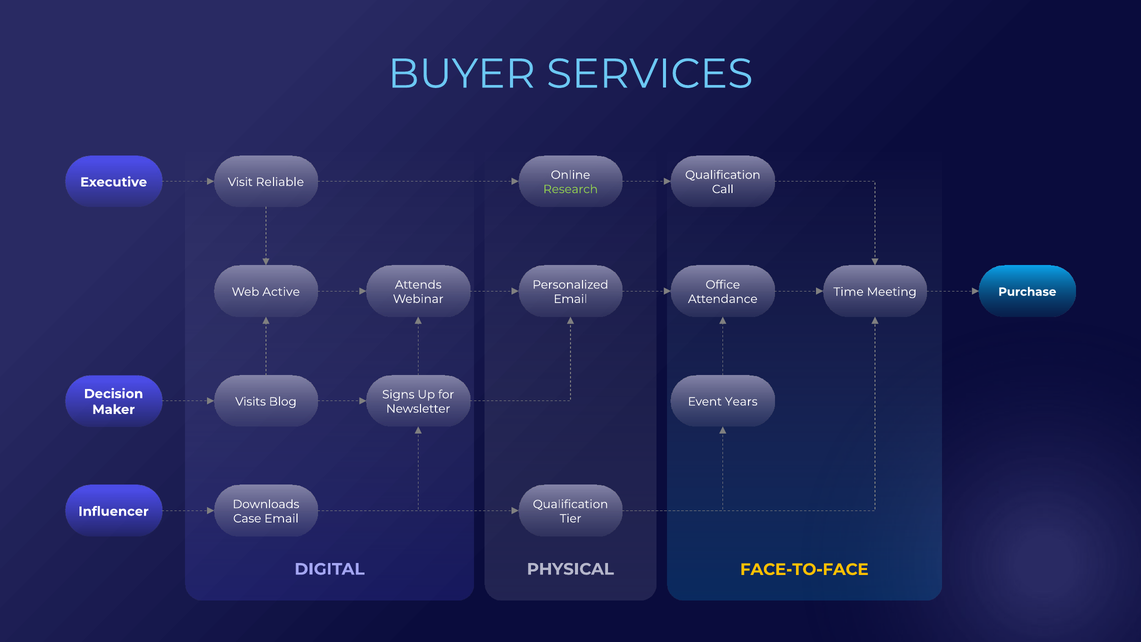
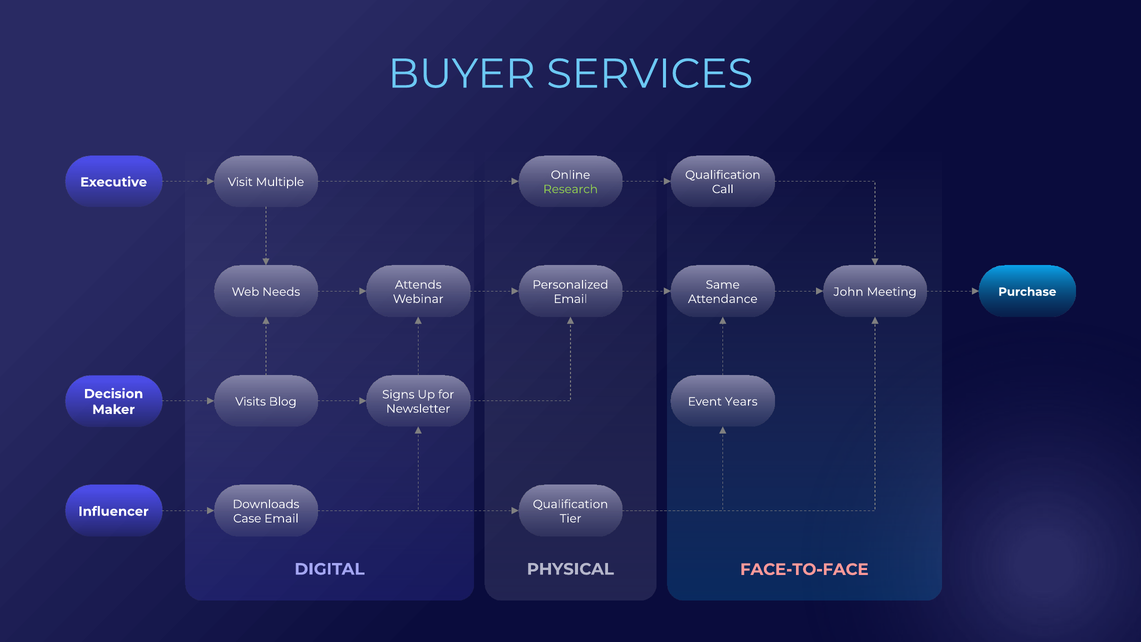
Reliable: Reliable -> Multiple
Office: Office -> Same
Active: Active -> Needs
Time: Time -> John
FACE-TO-FACE colour: yellow -> pink
